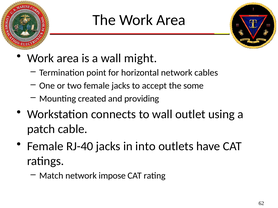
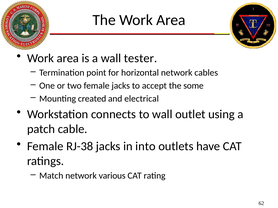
might: might -> tester
providing: providing -> electrical
RJ-40: RJ-40 -> RJ-38
impose: impose -> various
